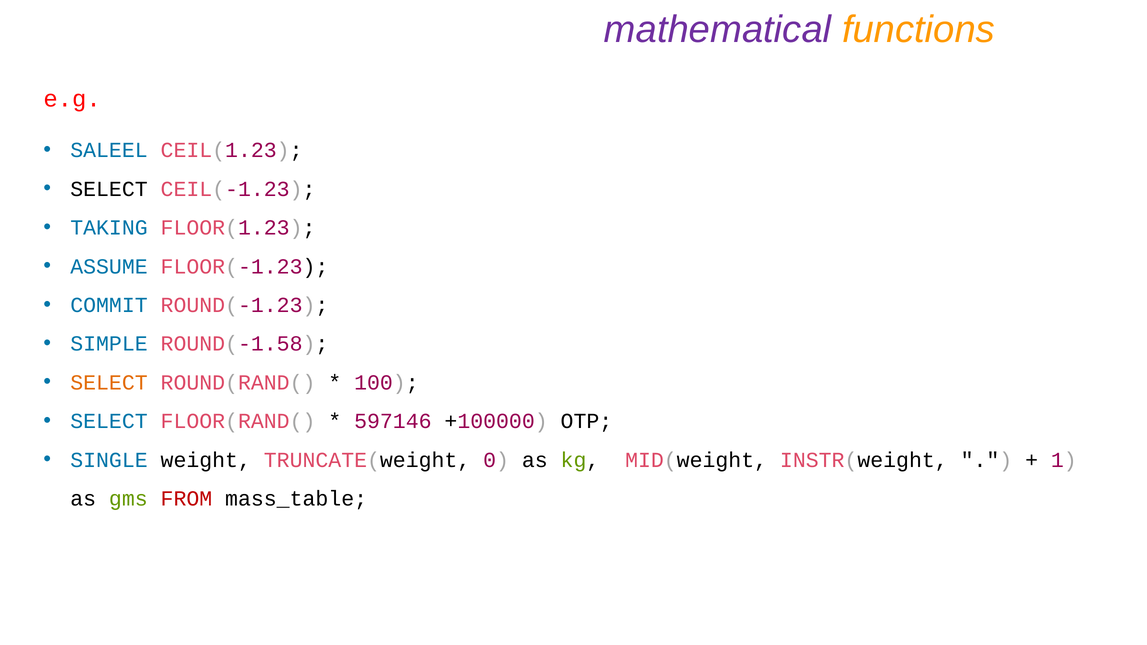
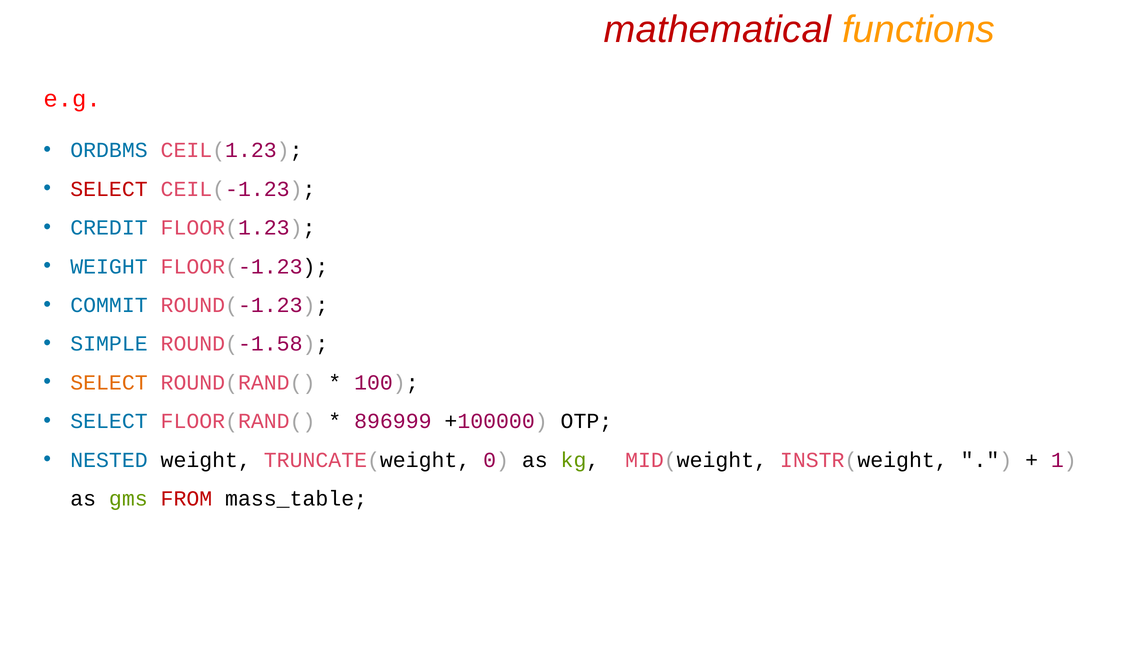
mathematical colour: purple -> red
SALEEL: SALEEL -> ORDBMS
SELECT at (109, 189) colour: black -> red
TAKING: TAKING -> CREDIT
ASSUME at (109, 267): ASSUME -> WEIGHT
597146: 597146 -> 896999
SINGLE: SINGLE -> NESTED
